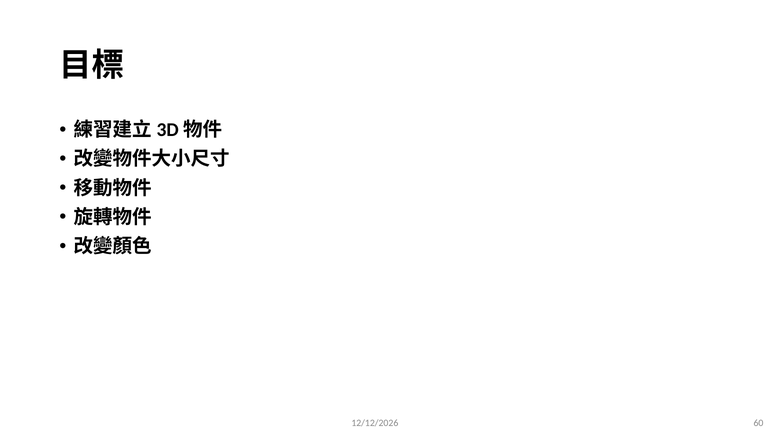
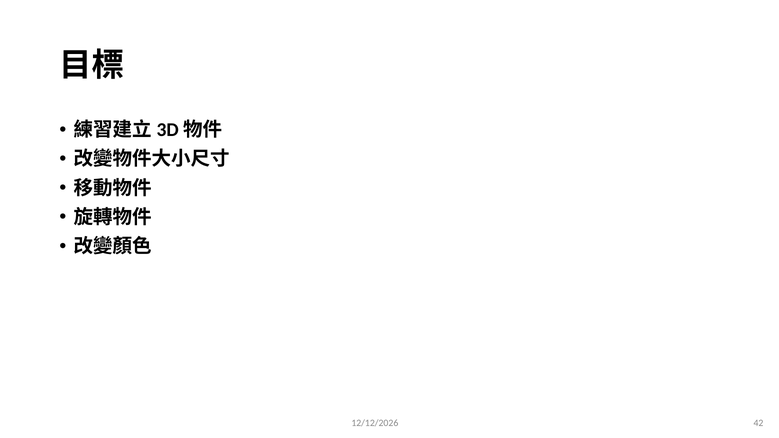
60: 60 -> 42
